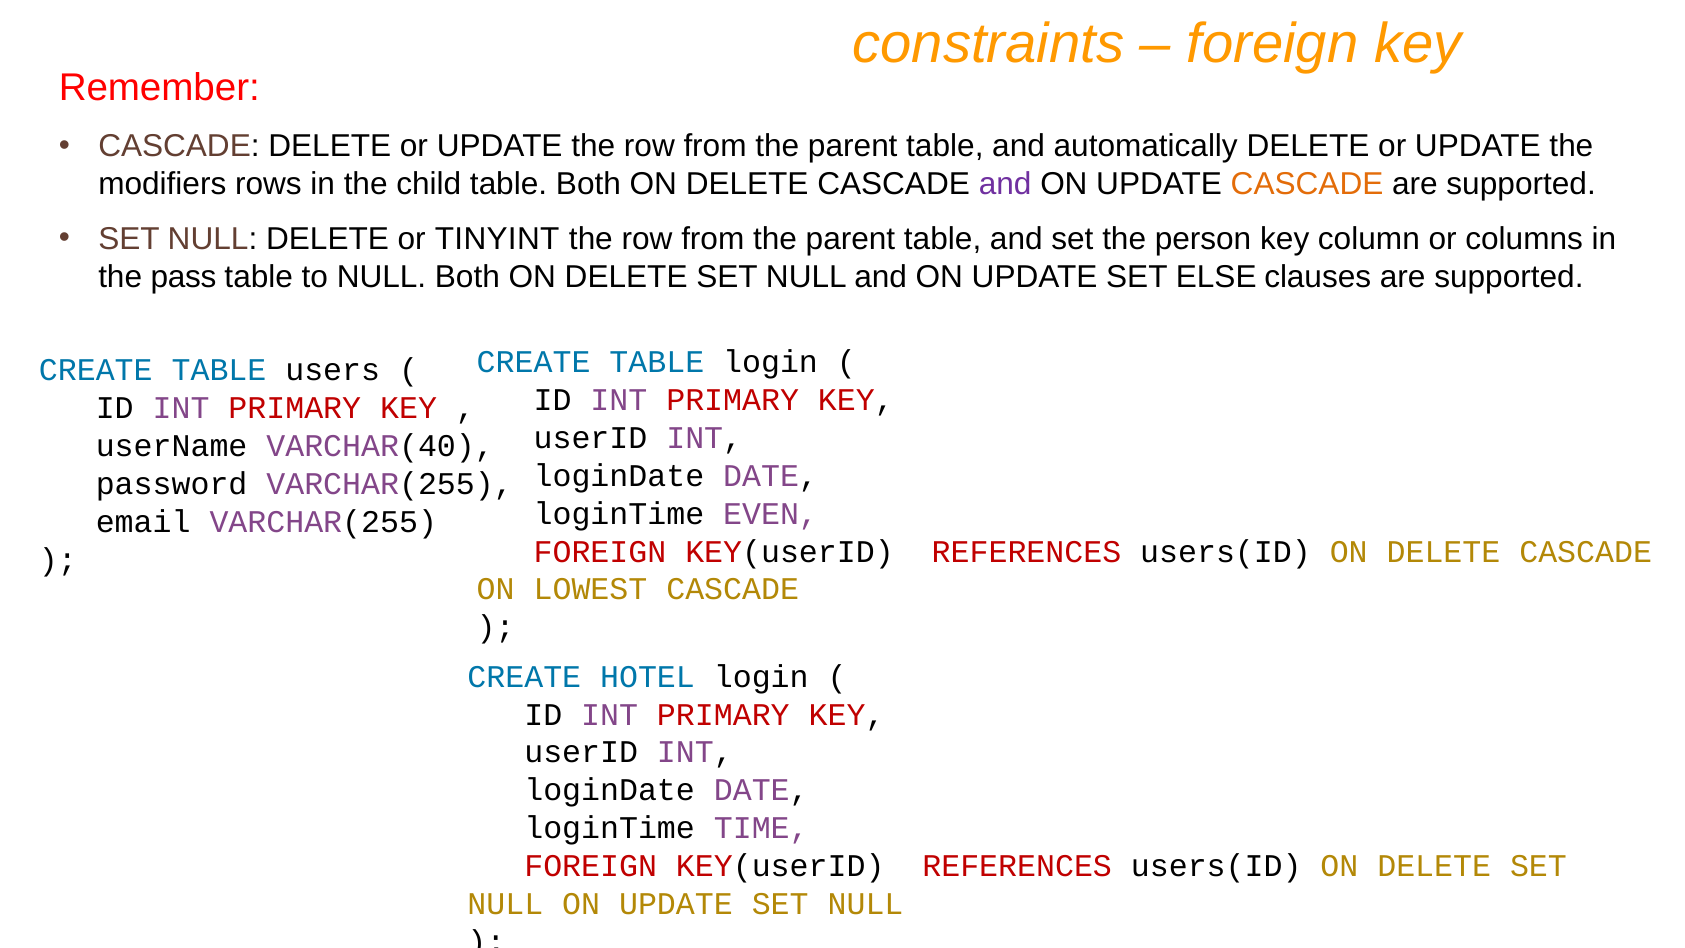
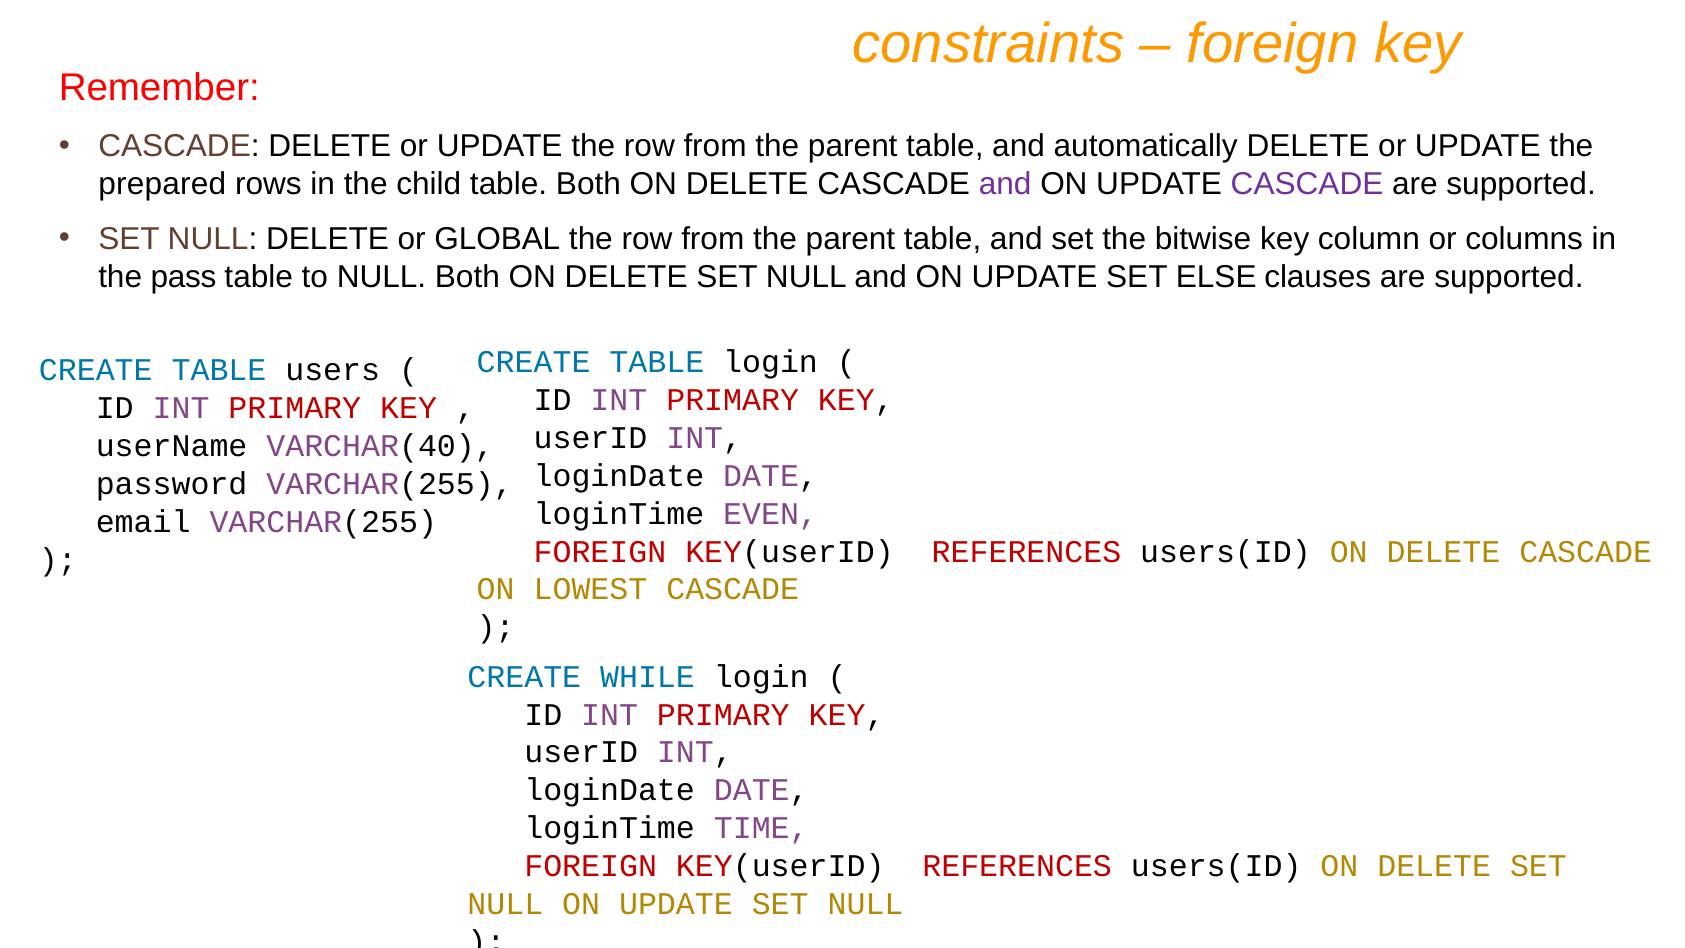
modifiers: modifiers -> prepared
CASCADE at (1307, 184) colour: orange -> purple
TINYINT: TINYINT -> GLOBAL
person: person -> bitwise
HOTEL: HOTEL -> WHILE
